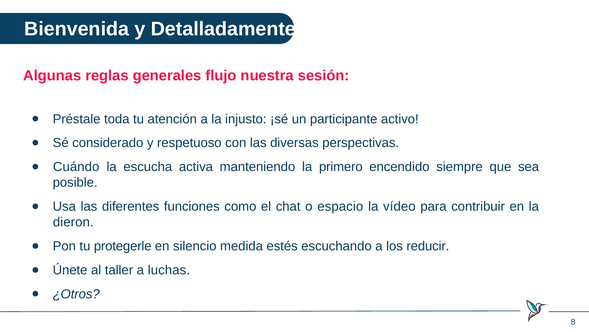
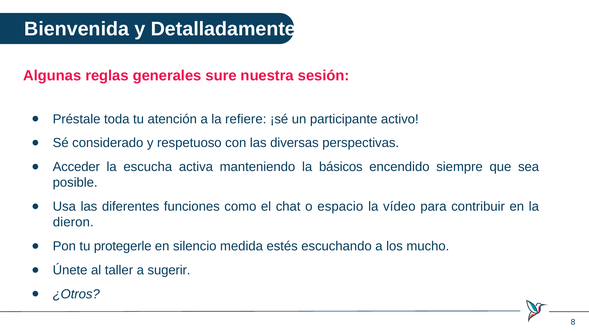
flujo: flujo -> sure
injusto: injusto -> refiere
Cuándo: Cuándo -> Acceder
primero: primero -> básicos
reducir: reducir -> mucho
luchas: luchas -> sugerir
